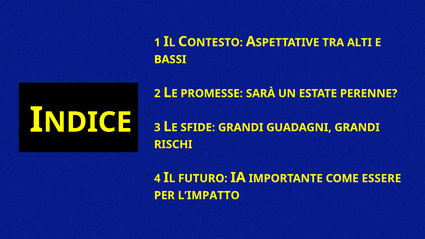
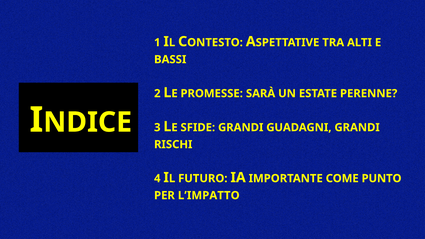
ESSERE: ESSERE -> PUNTO
